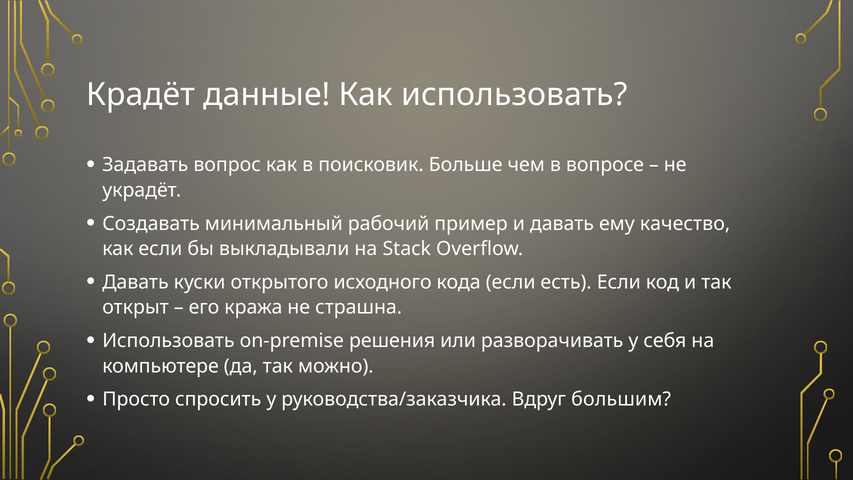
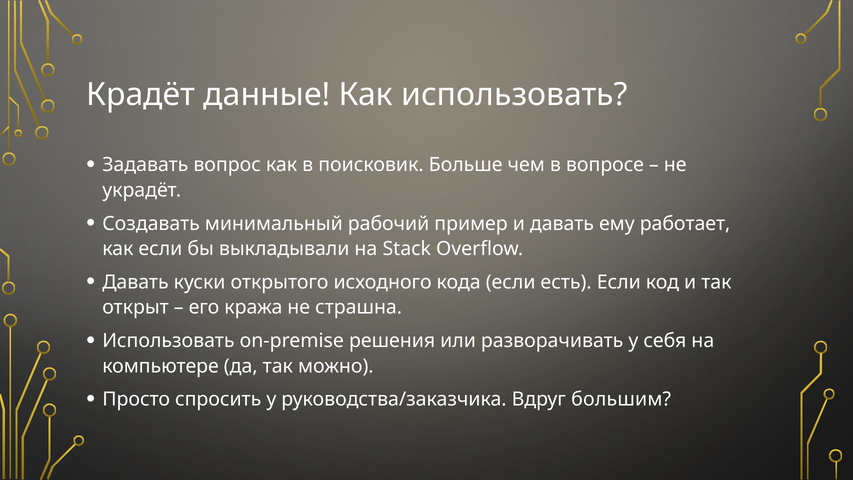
качество: качество -> работает
